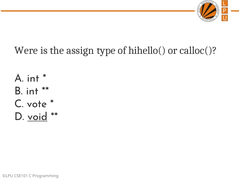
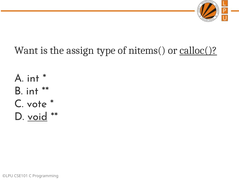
Were: Were -> Want
hihello(: hihello( -> nitems(
calloc( underline: none -> present
